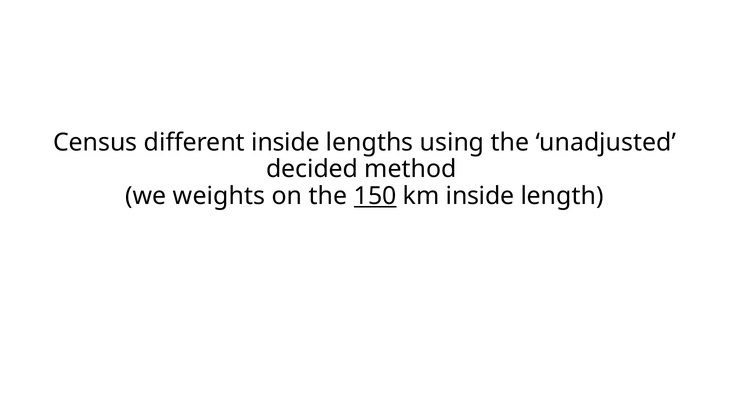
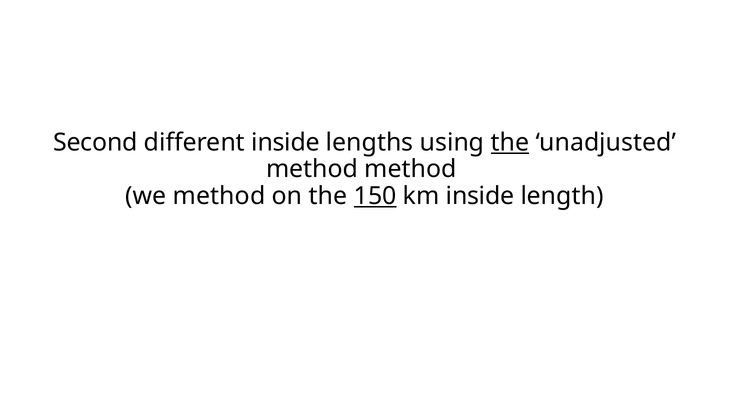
Census: Census -> Second
the at (510, 142) underline: none -> present
decided at (312, 169): decided -> method
we weights: weights -> method
